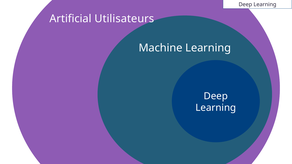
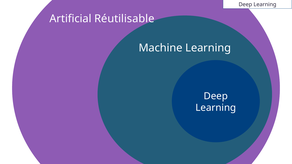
Utilisateurs: Utilisateurs -> Réutilisable
